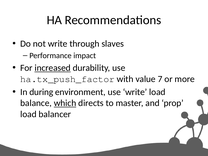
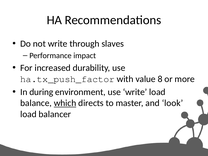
increased underline: present -> none
7: 7 -> 8
prop: prop -> look
